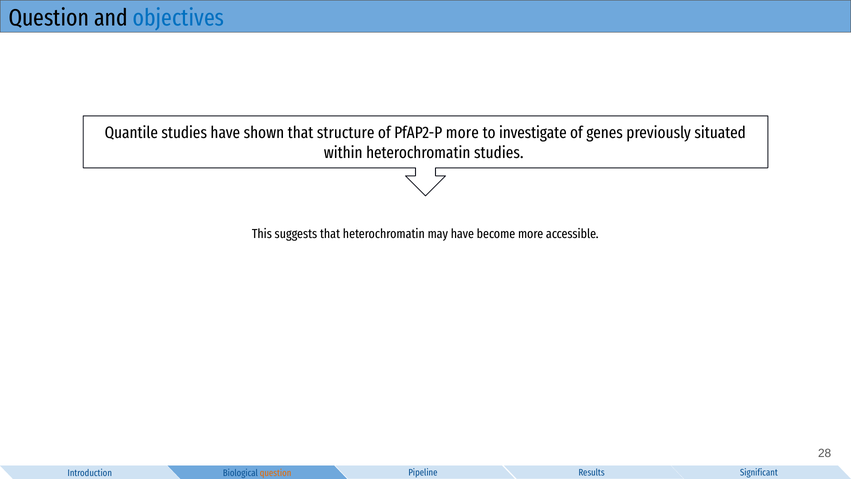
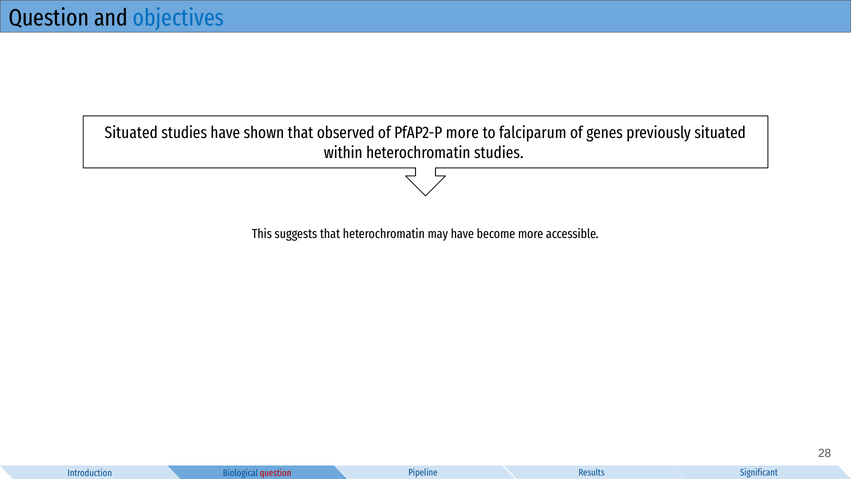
Quantile at (131, 133): Quantile -> Situated
structure: structure -> observed
investigate: investigate -> falciparum
question at (276, 473) colour: orange -> red
